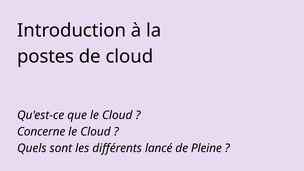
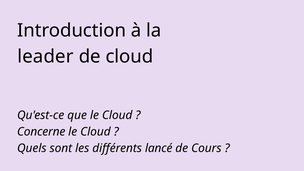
postes: postes -> leader
Pleine: Pleine -> Cours
